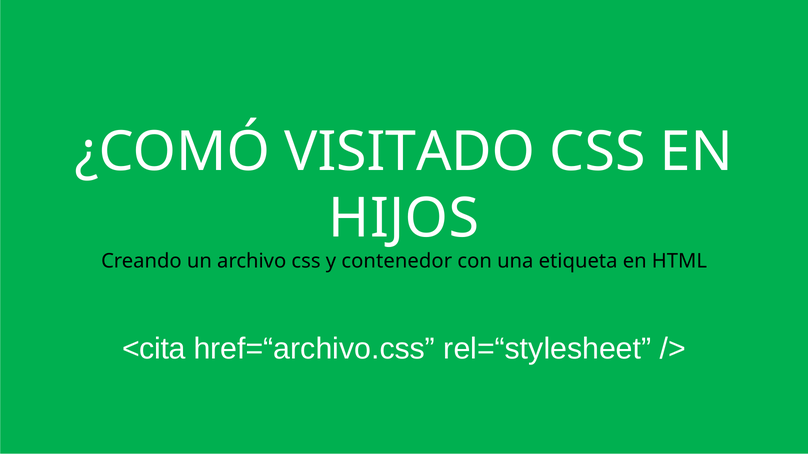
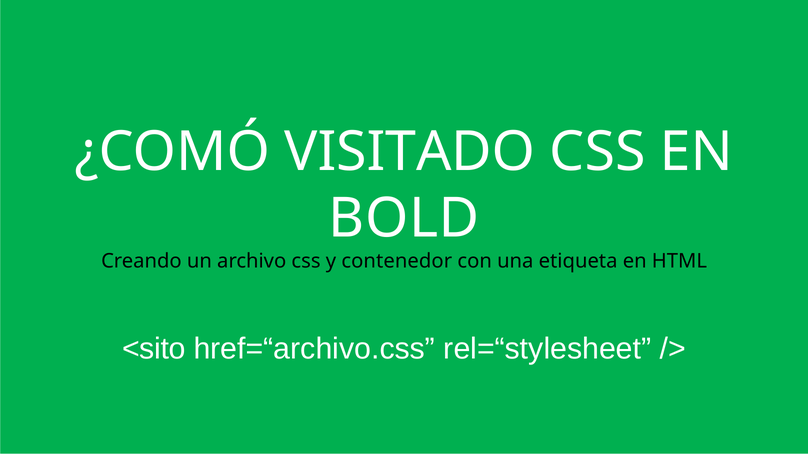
HIJOS: HIJOS -> BOLD
<cita: <cita -> <sito
